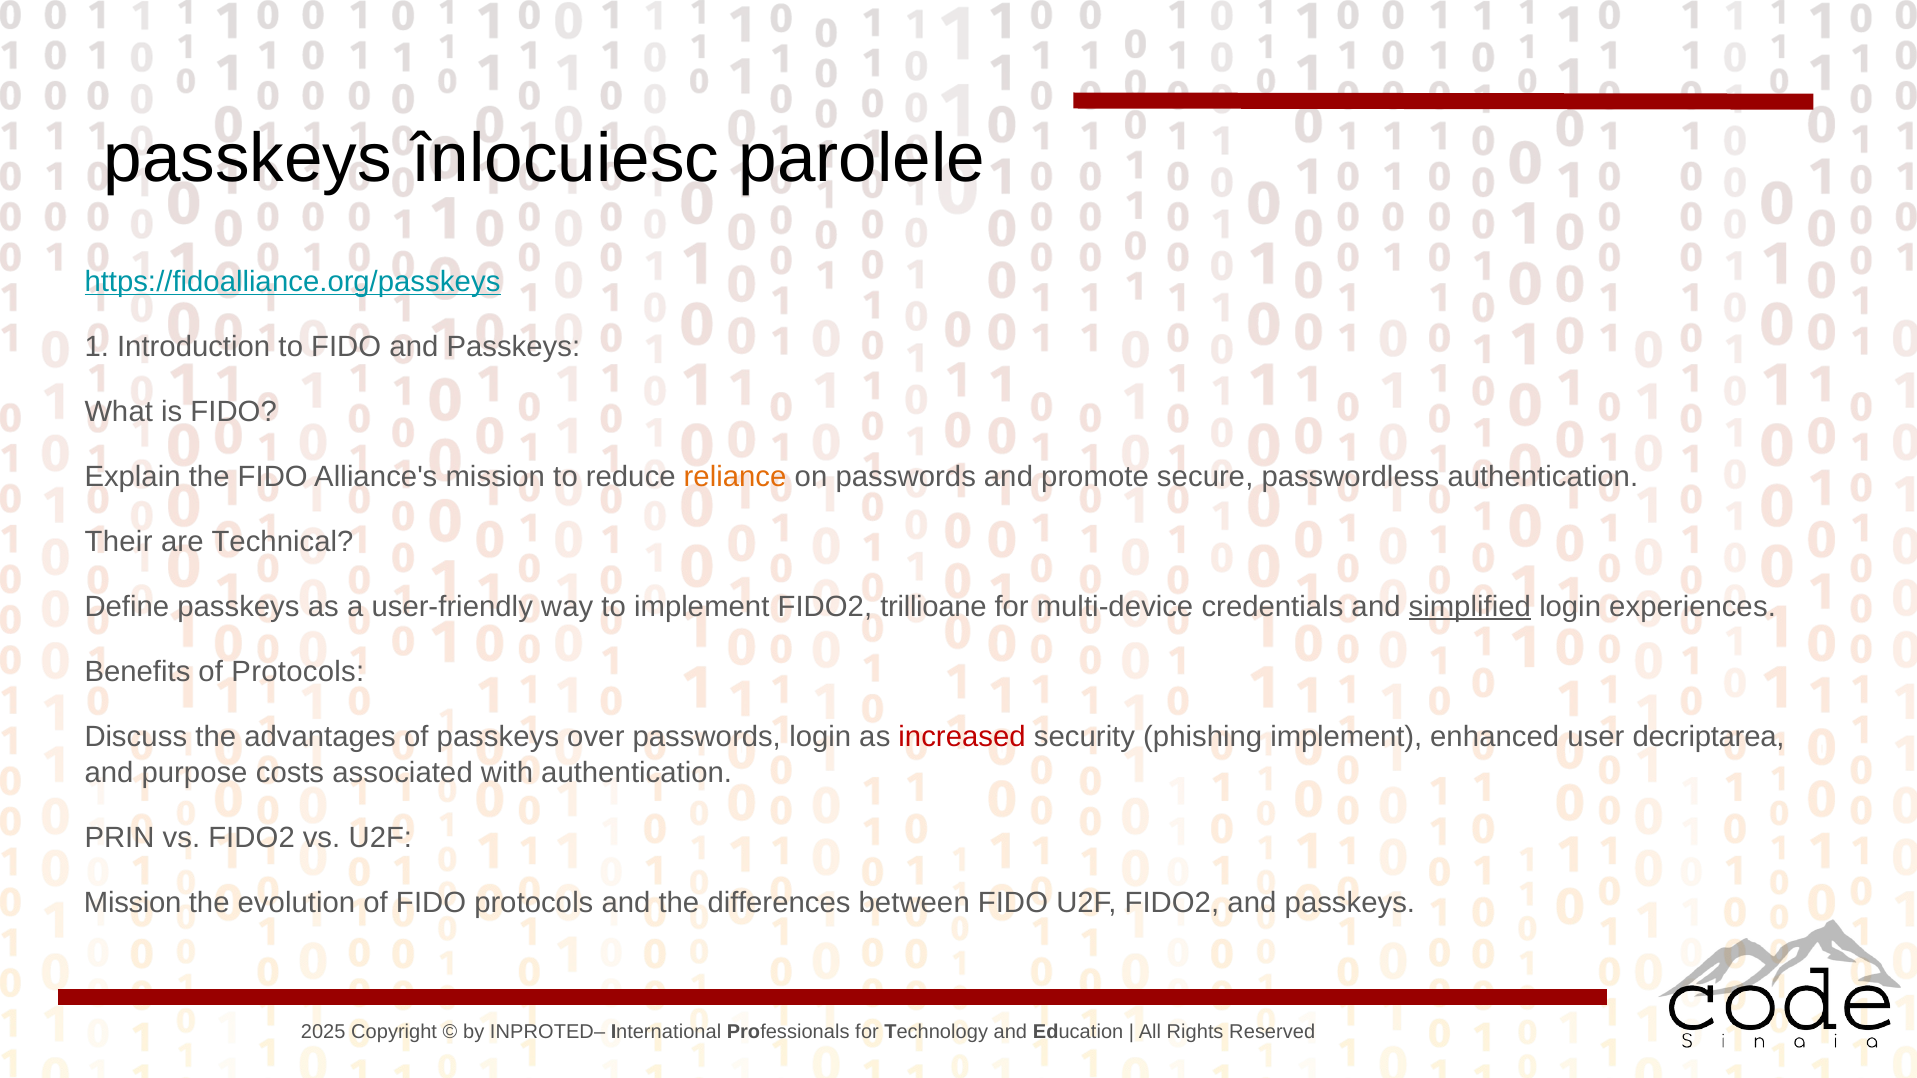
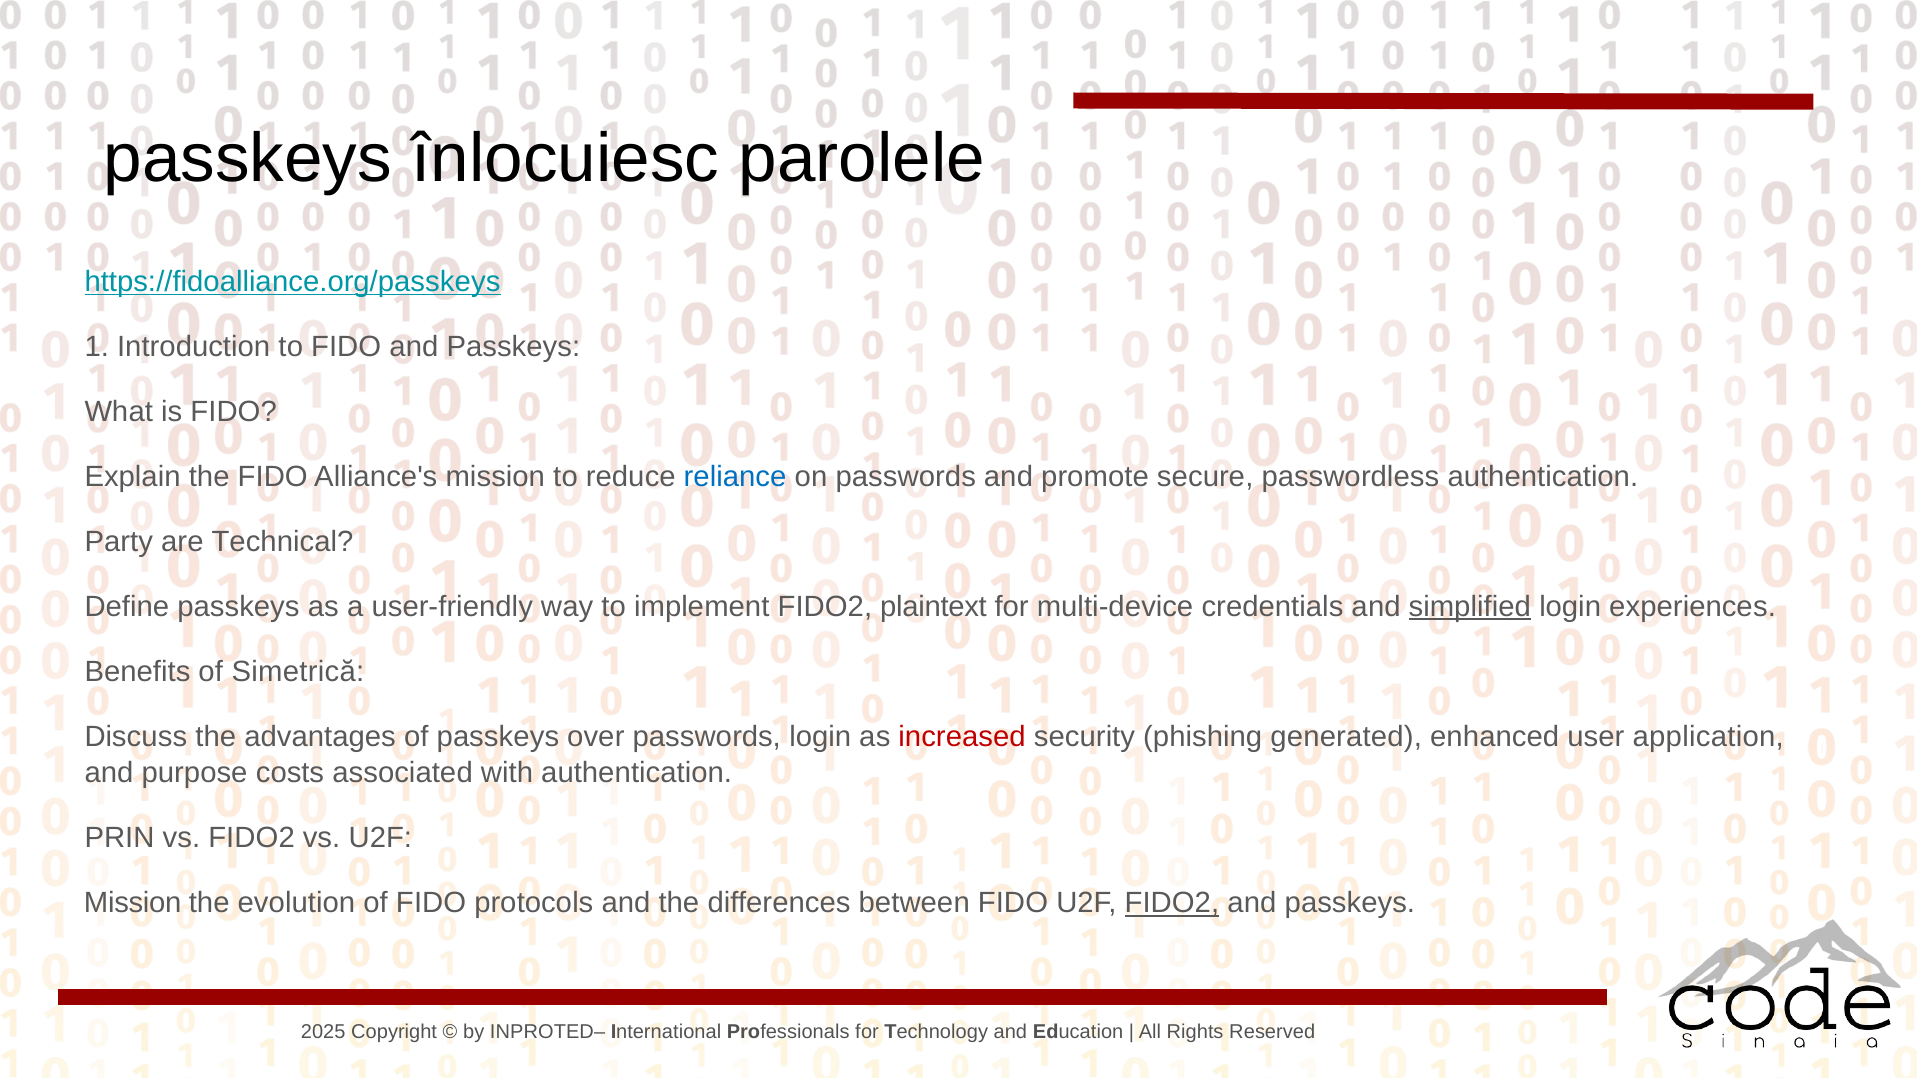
reliance colour: orange -> blue
Their: Their -> Party
trillioane: trillioane -> plaintext
of Protocols: Protocols -> Simetrică
phishing implement: implement -> generated
decriptarea: decriptarea -> application
FIDO2 at (1172, 903) underline: none -> present
